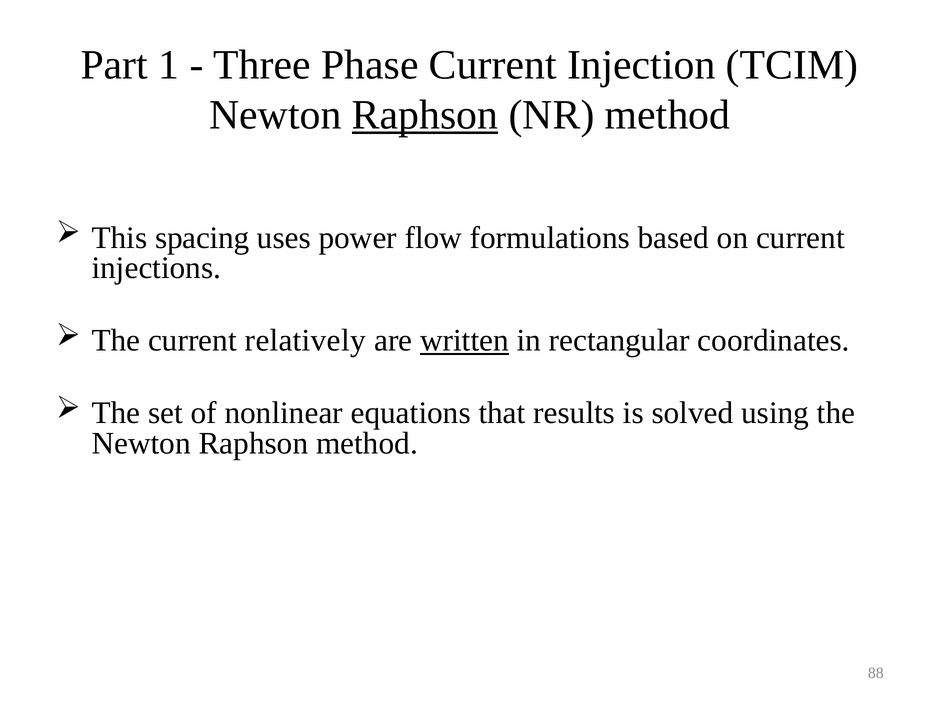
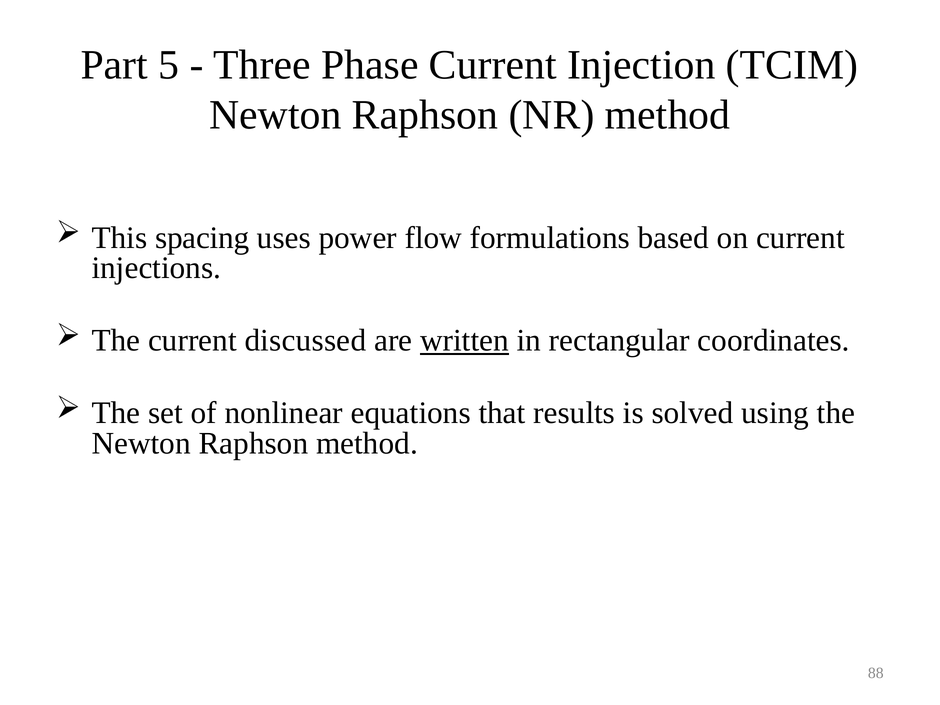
1: 1 -> 5
Raphson at (425, 115) underline: present -> none
relatively: relatively -> discussed
